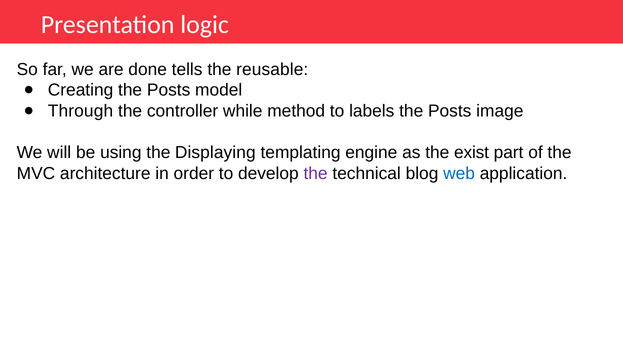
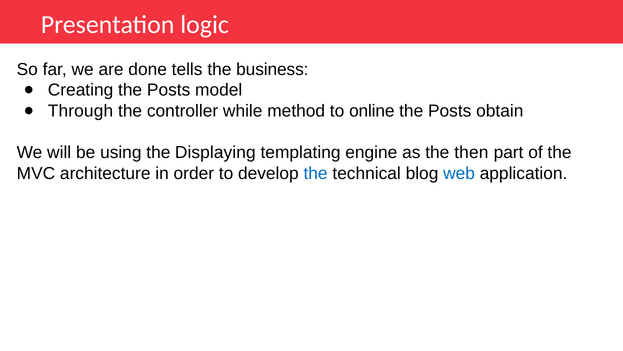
reusable: reusable -> business
labels: labels -> online
image: image -> obtain
exist: exist -> then
the at (316, 173) colour: purple -> blue
